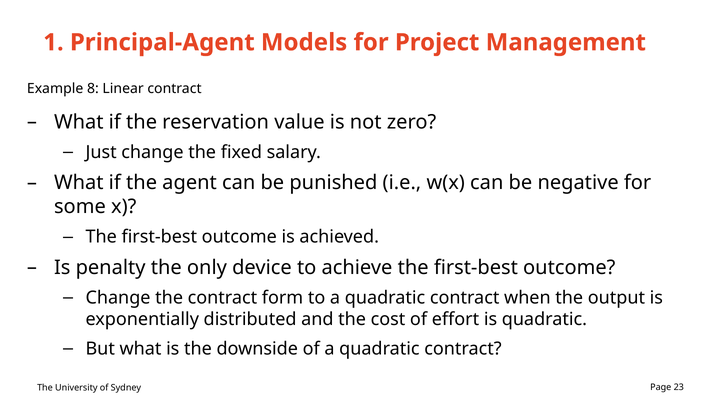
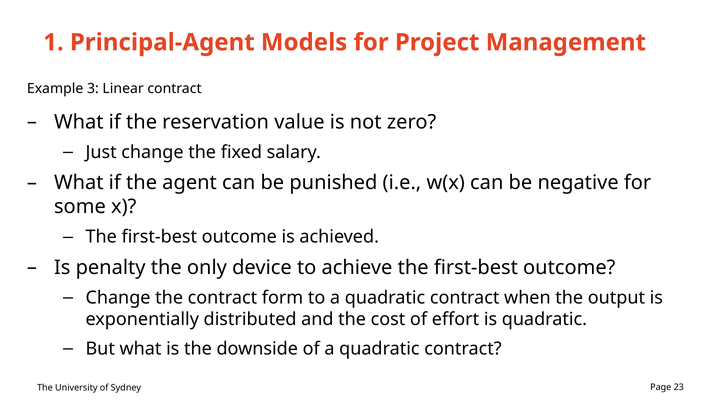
8: 8 -> 3
